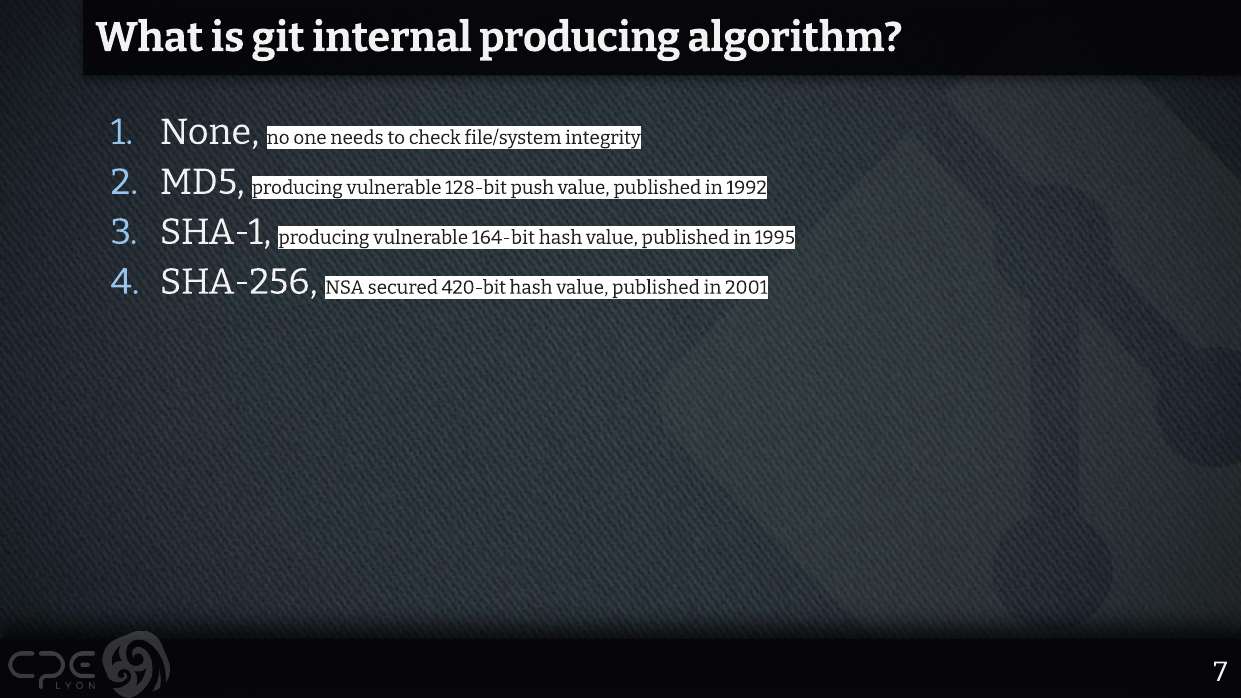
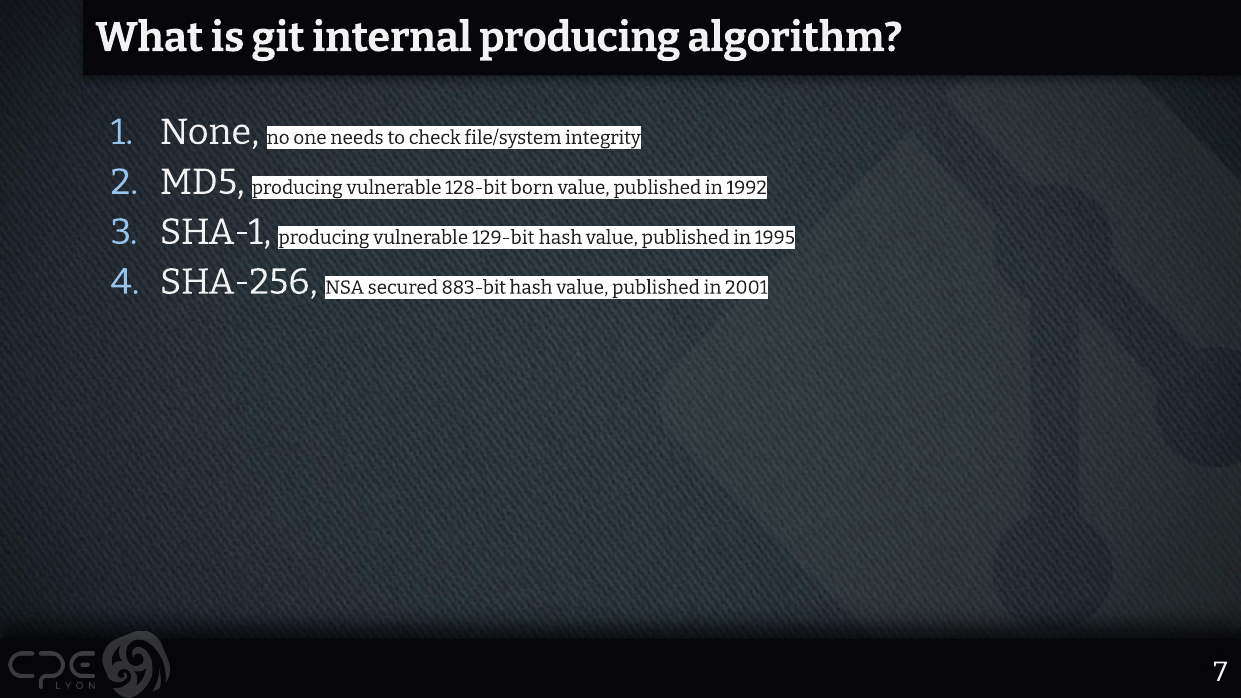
push: push -> born
164-bit: 164-bit -> 129-bit
420-bit: 420-bit -> 883-bit
